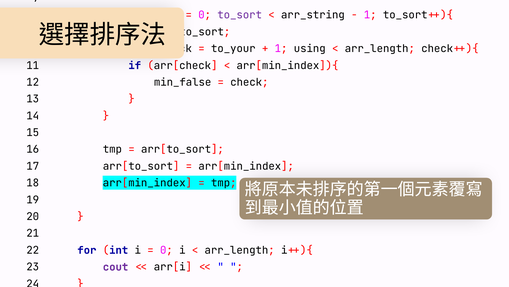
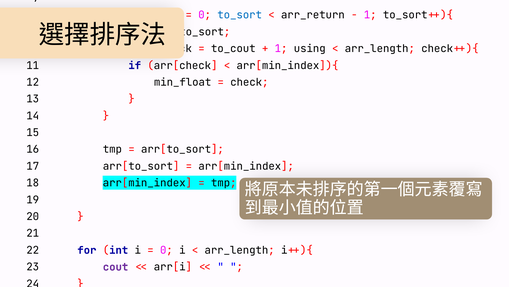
to_sort at (240, 15) colour: purple -> blue
arr_string: arr_string -> arr_return
to_your: to_your -> to_cout
min_false: min_false -> min_float
